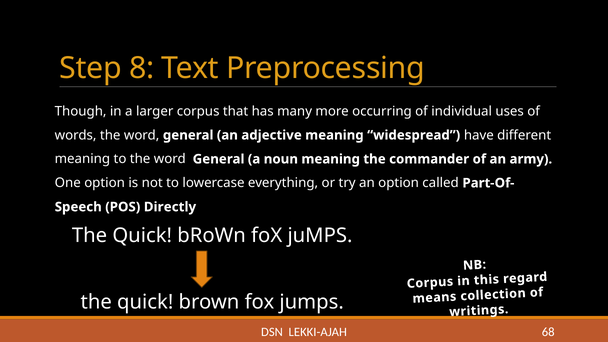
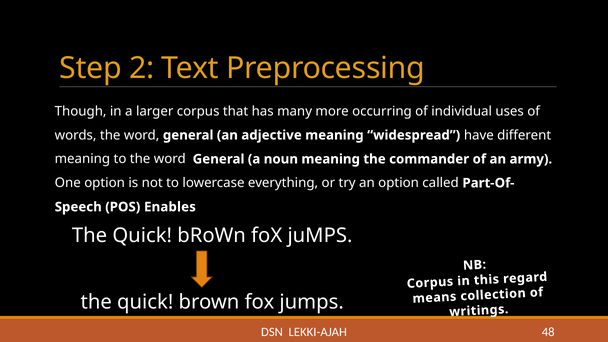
8: 8 -> 2
Directly: Directly -> Enables
68: 68 -> 48
